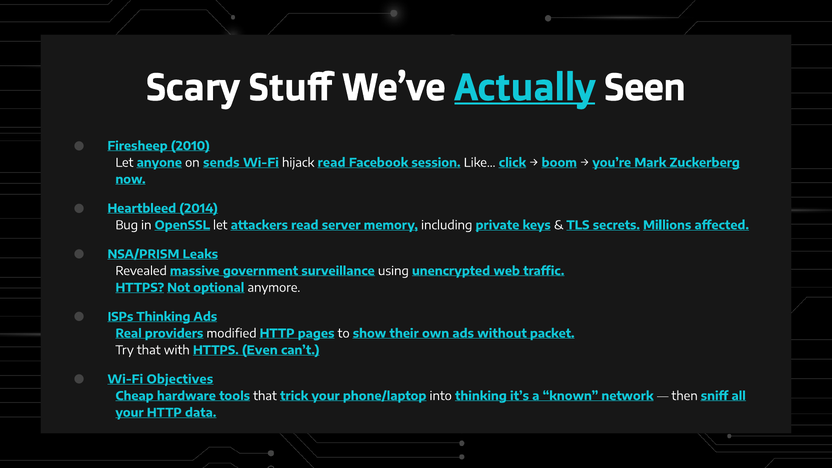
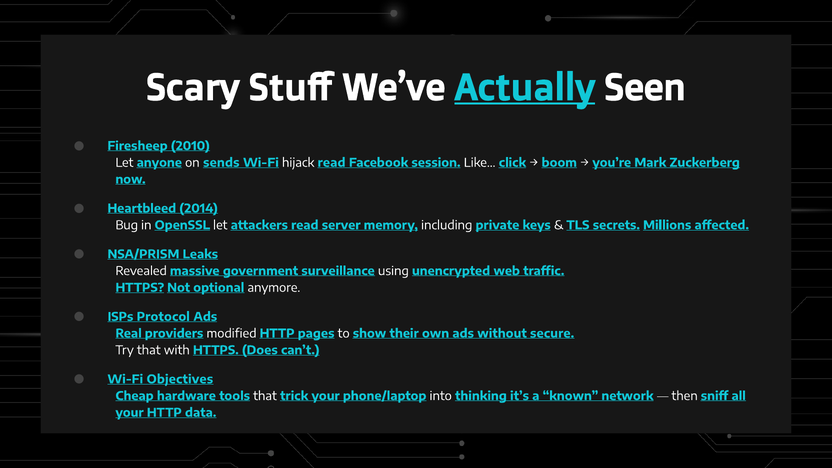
Thinking at (163, 317): Thinking -> Protocol
packet: packet -> secure
Even: Even -> Does
